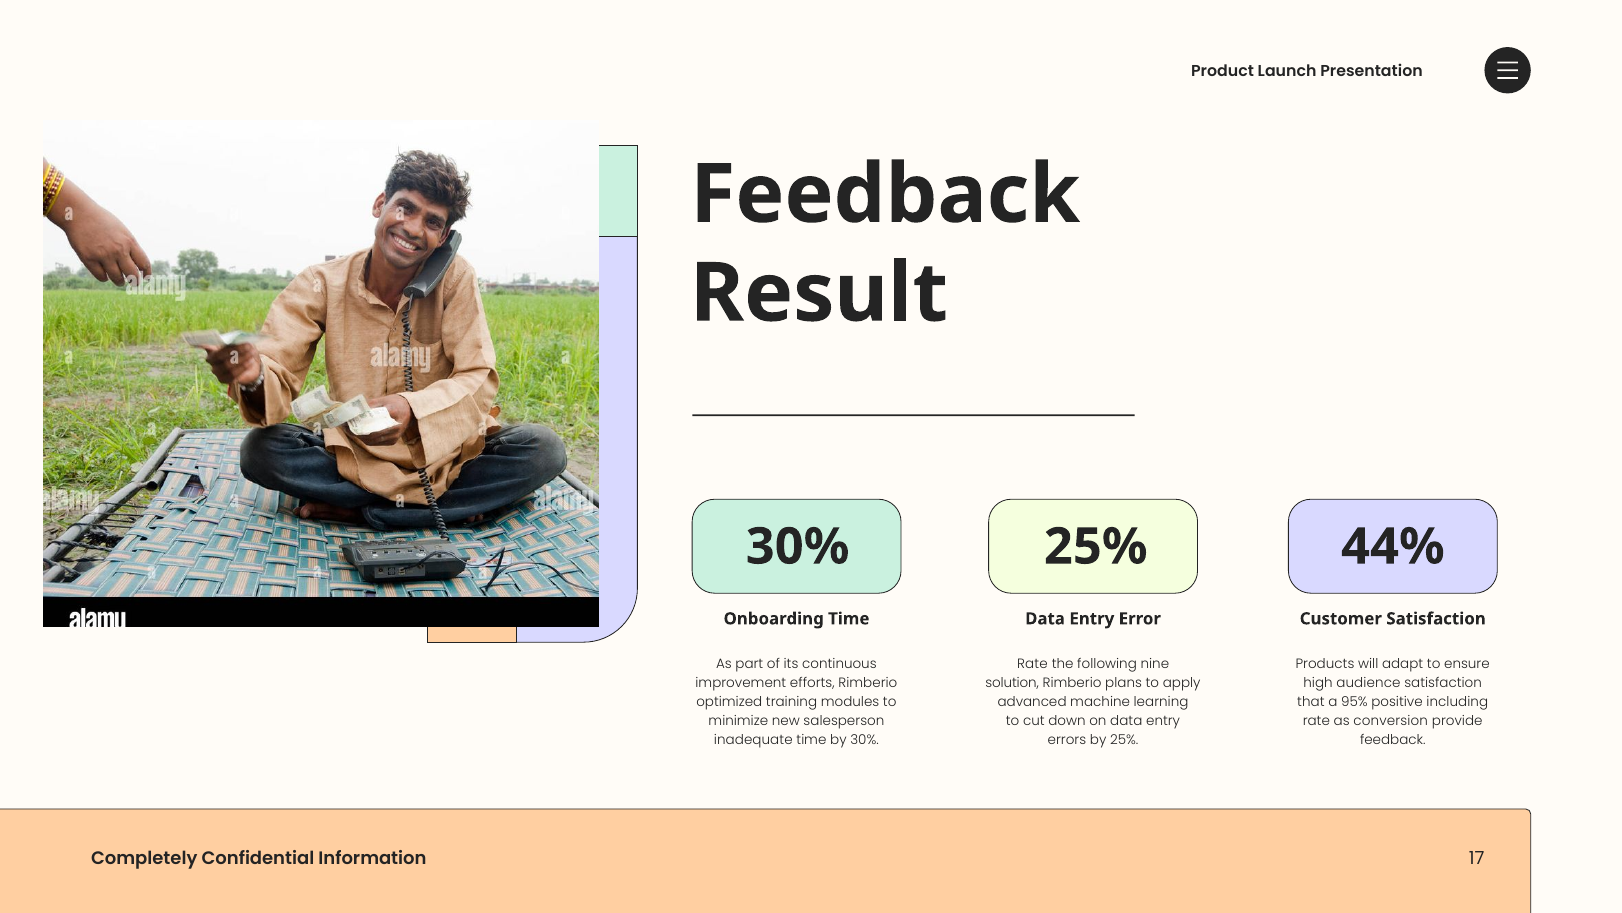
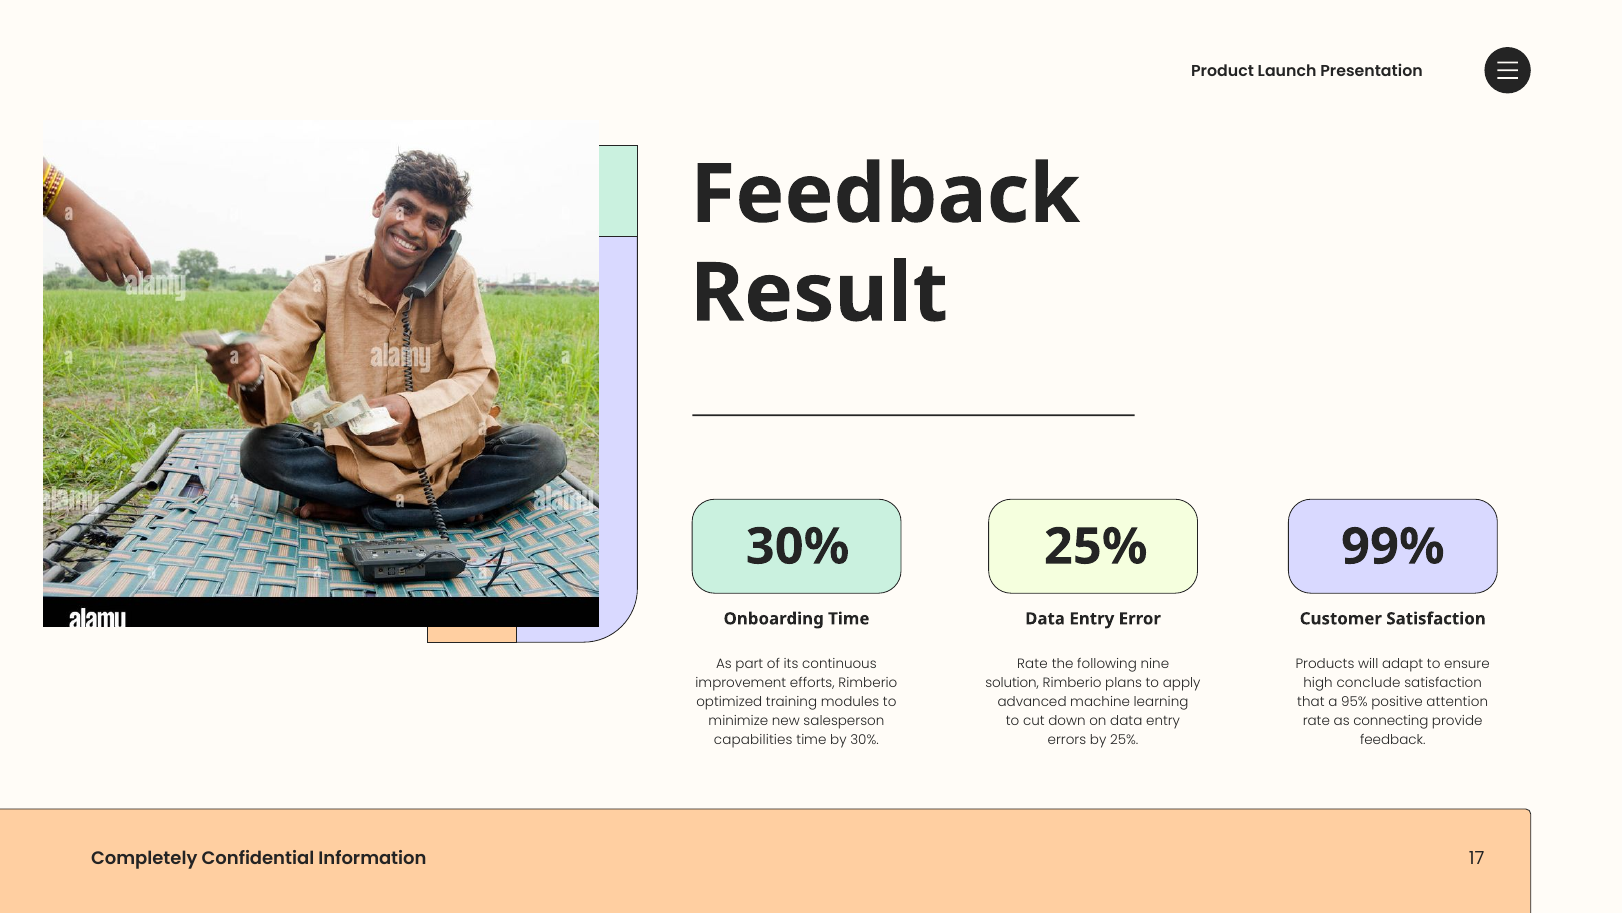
44%: 44% -> 99%
audience: audience -> conclude
including: including -> attention
conversion: conversion -> connecting
inadequate: inadequate -> capabilities
